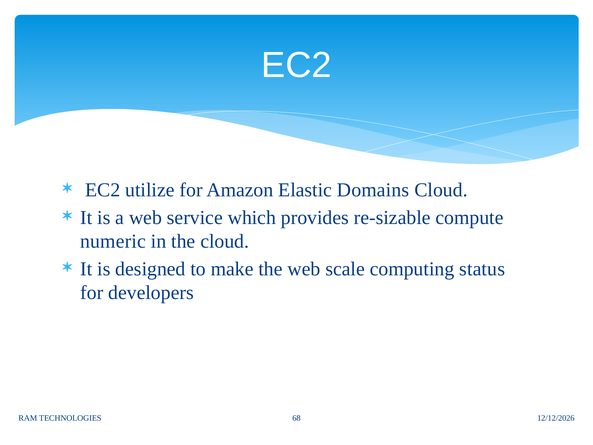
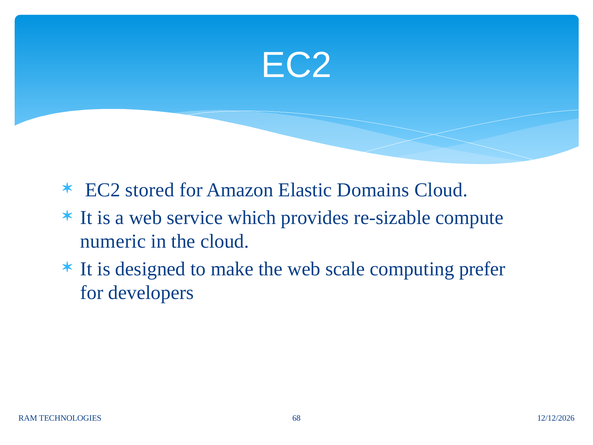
utilize: utilize -> stored
status: status -> prefer
